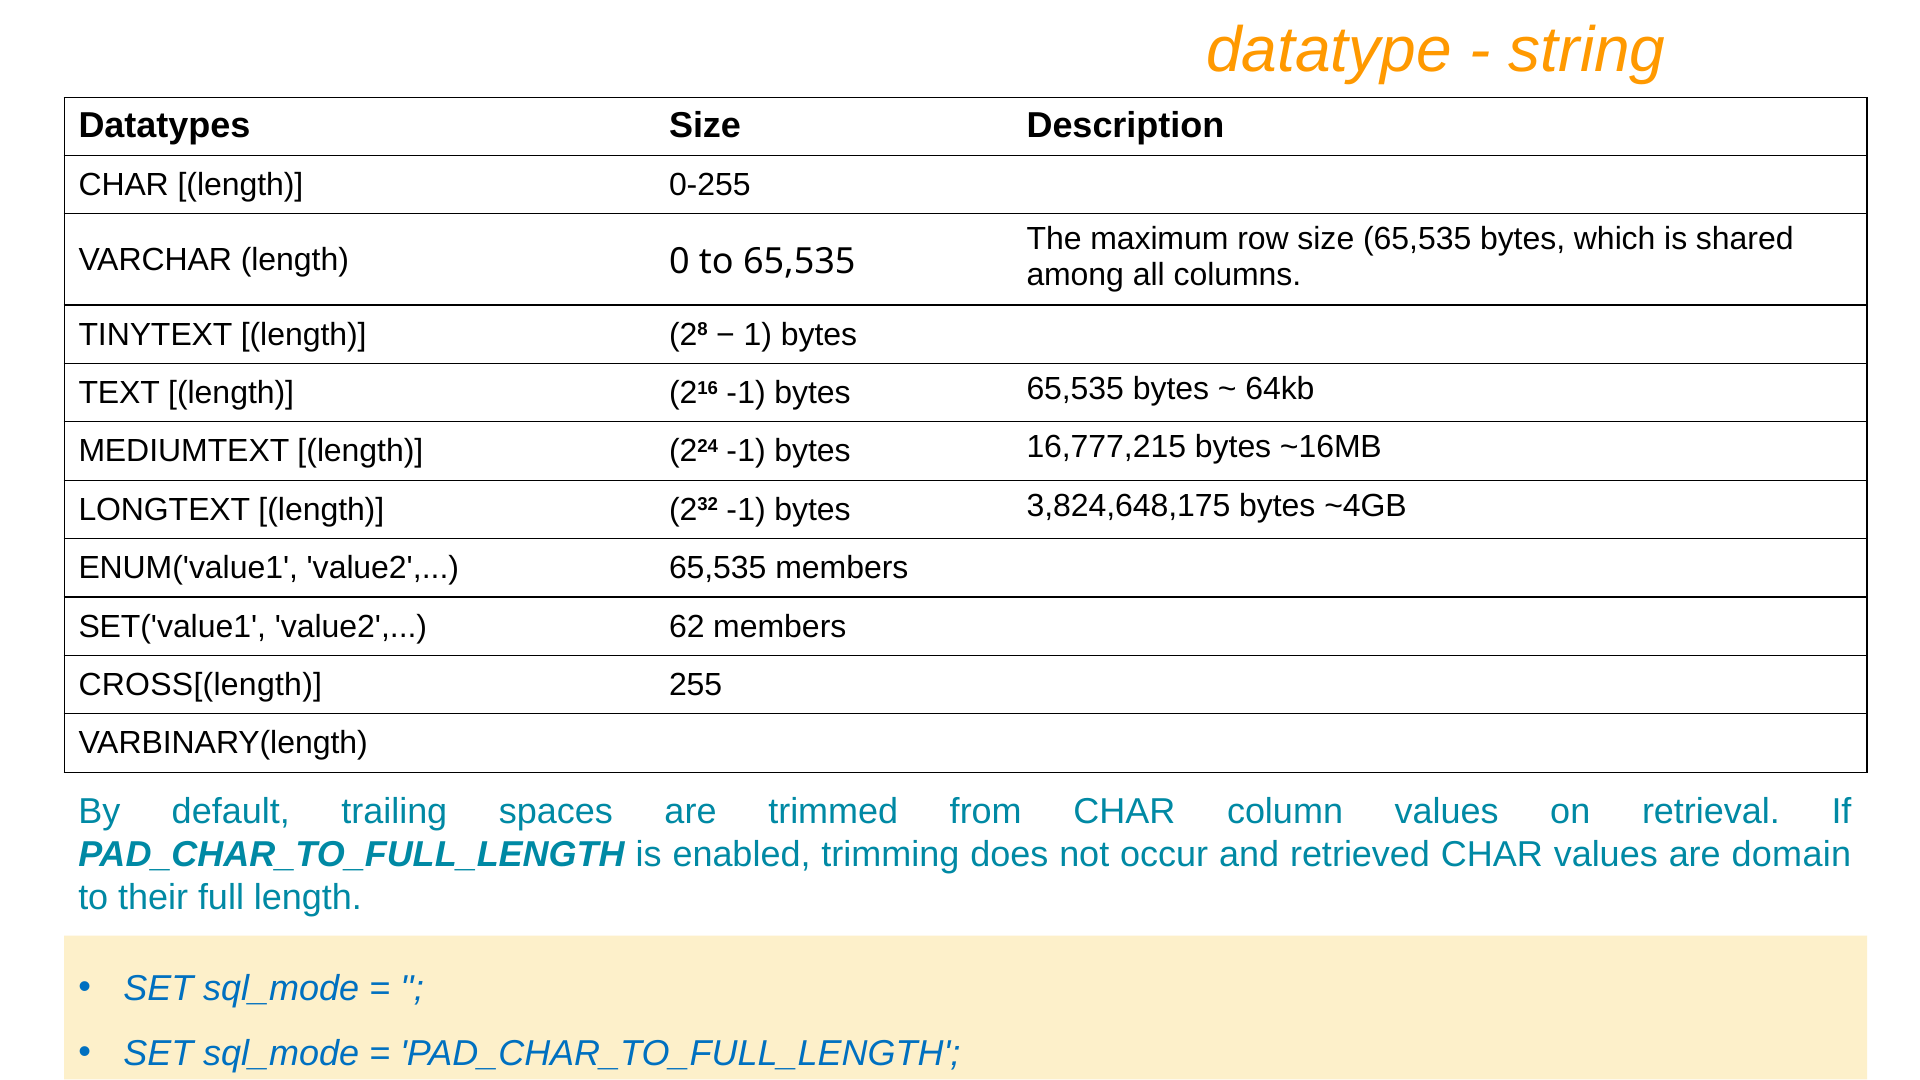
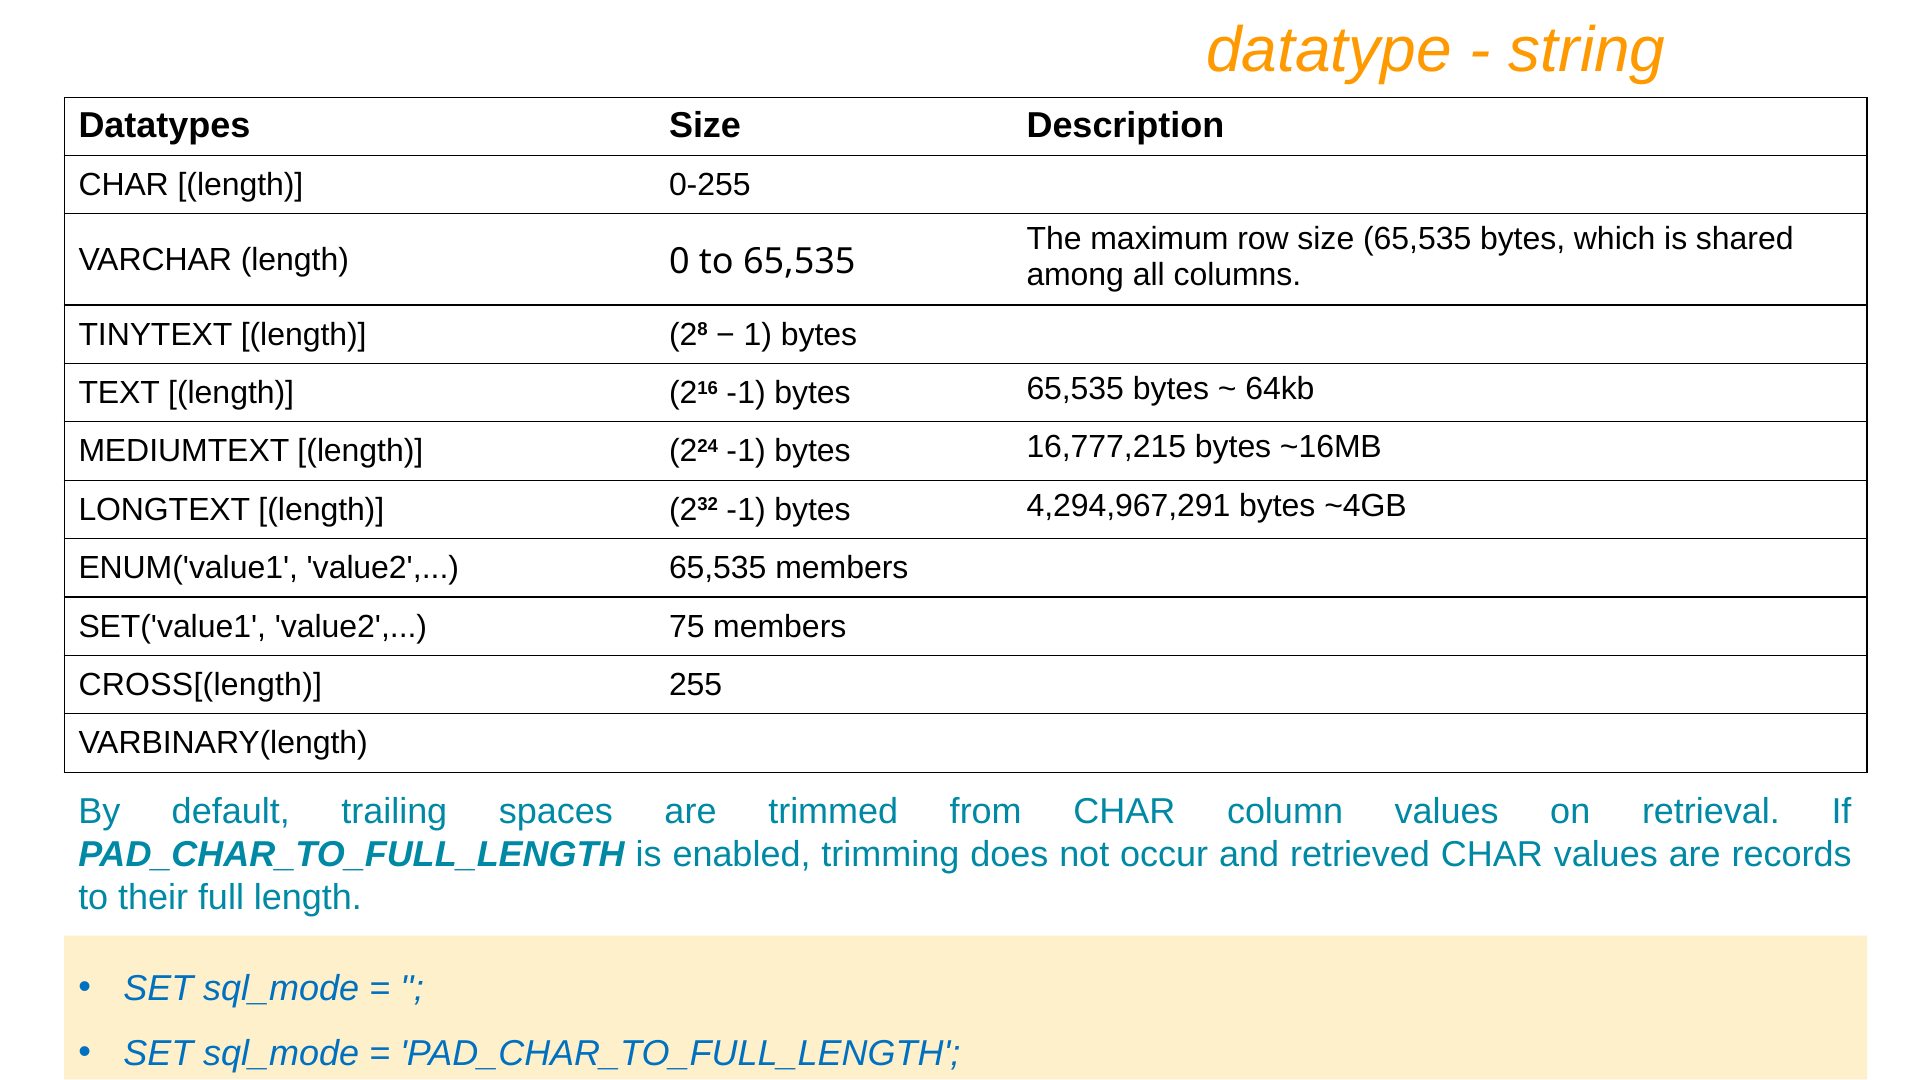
3,824,648,175: 3,824,648,175 -> 4,294,967,291
62: 62 -> 75
domain: domain -> records
